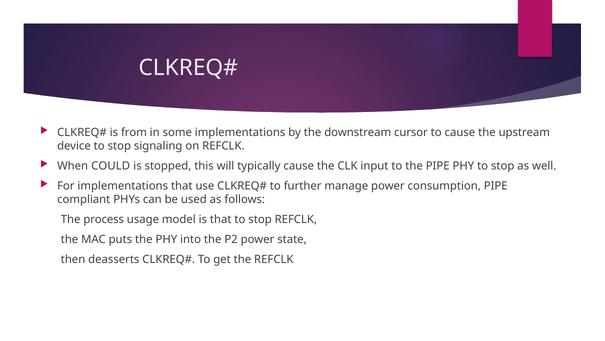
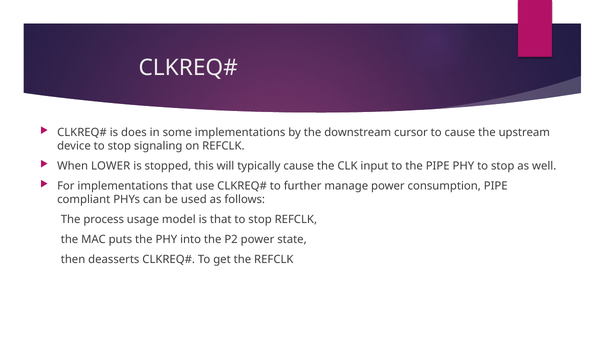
from: from -> does
COULD: COULD -> LOWER
